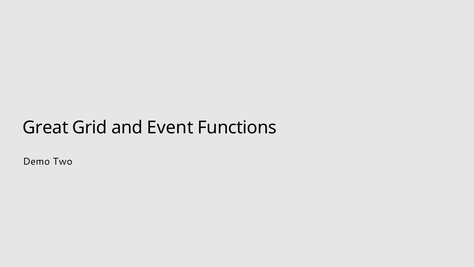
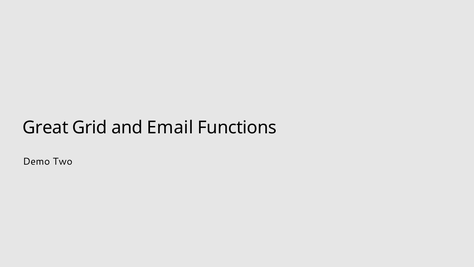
Event: Event -> Email
